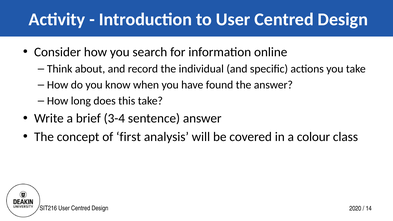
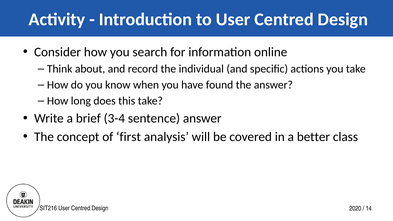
colour: colour -> better
